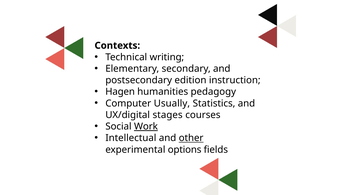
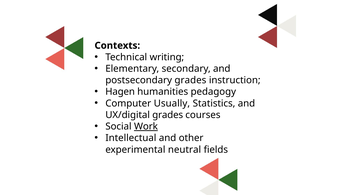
postsecondary edition: edition -> grades
UX/digital stages: stages -> grades
other underline: present -> none
options: options -> neutral
